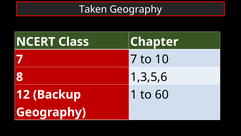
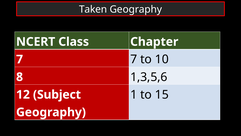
60: 60 -> 15
Backup: Backup -> Subject
